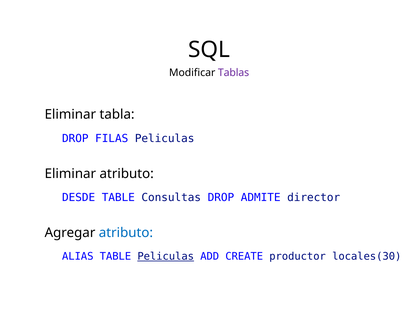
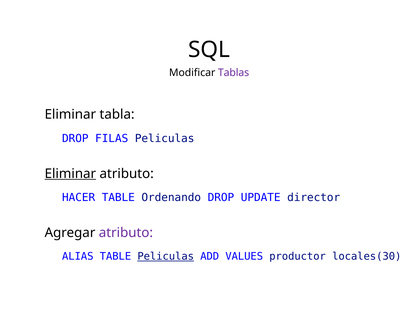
Eliminar at (70, 173) underline: none -> present
DESDE: DESDE -> HACER
Consultas: Consultas -> Ordenando
ADMITE: ADMITE -> UPDATE
atributo at (126, 232) colour: blue -> purple
CREATE: CREATE -> VALUES
